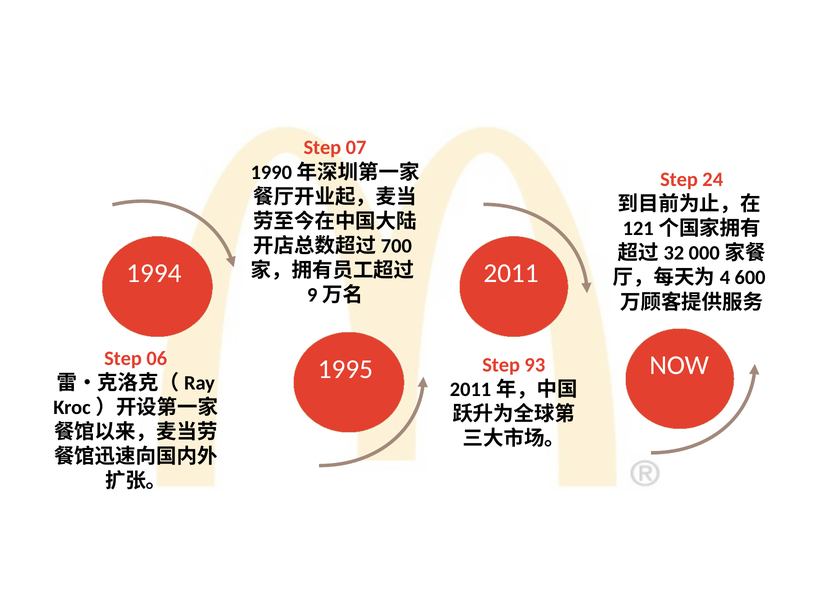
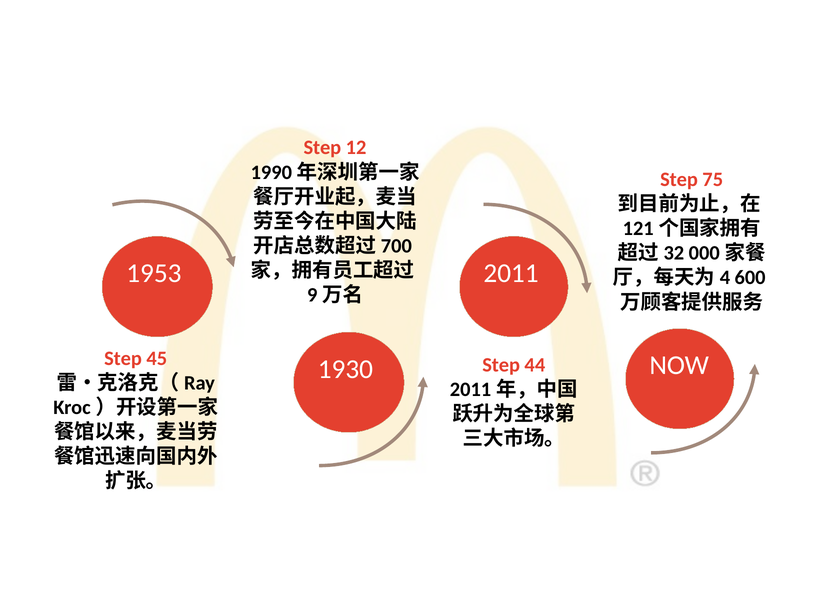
07: 07 -> 12
24: 24 -> 75
1994: 1994 -> 1953
06: 06 -> 45
93: 93 -> 44
1995: 1995 -> 1930
